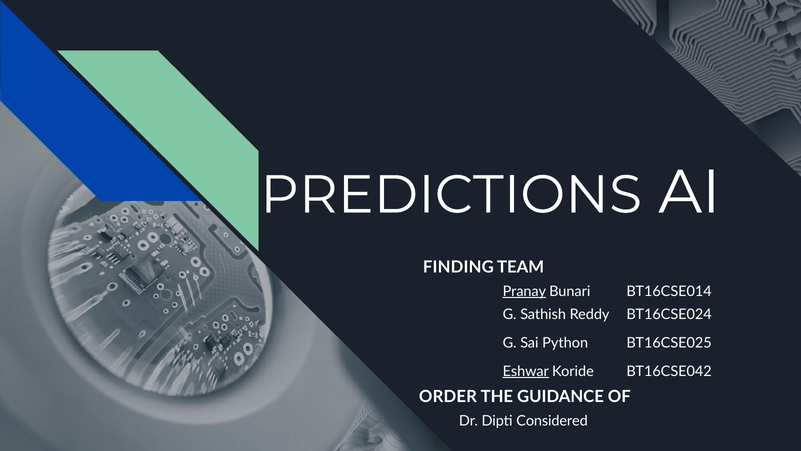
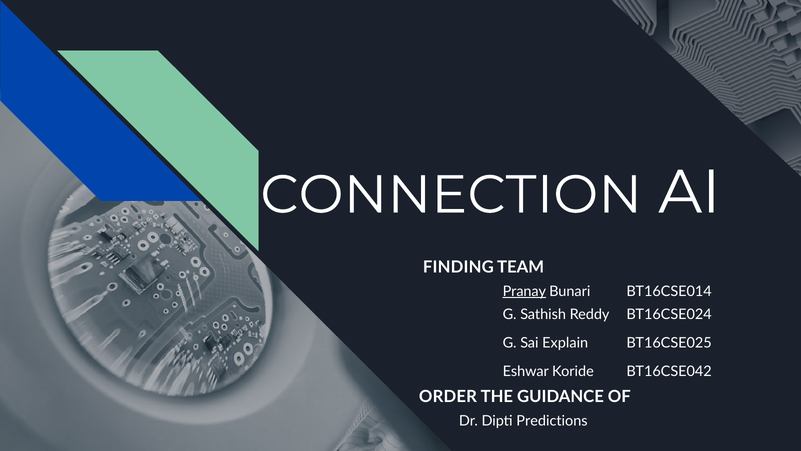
PREDICTIONS: PREDICTIONS -> CONNECTION
Python: Python -> Explain
Eshwar underline: present -> none
Considered: Considered -> Predictions
